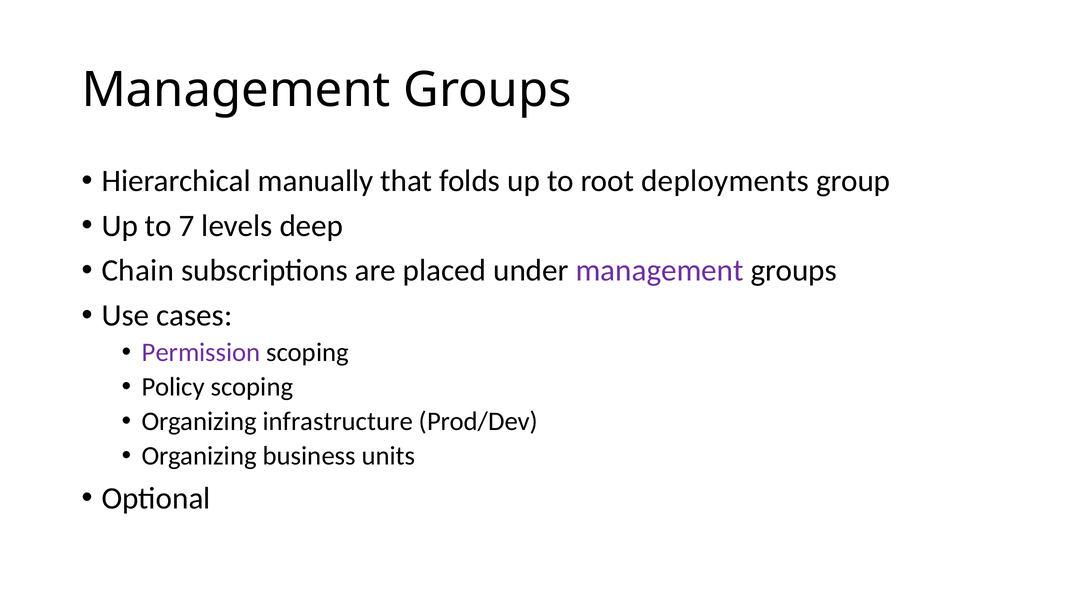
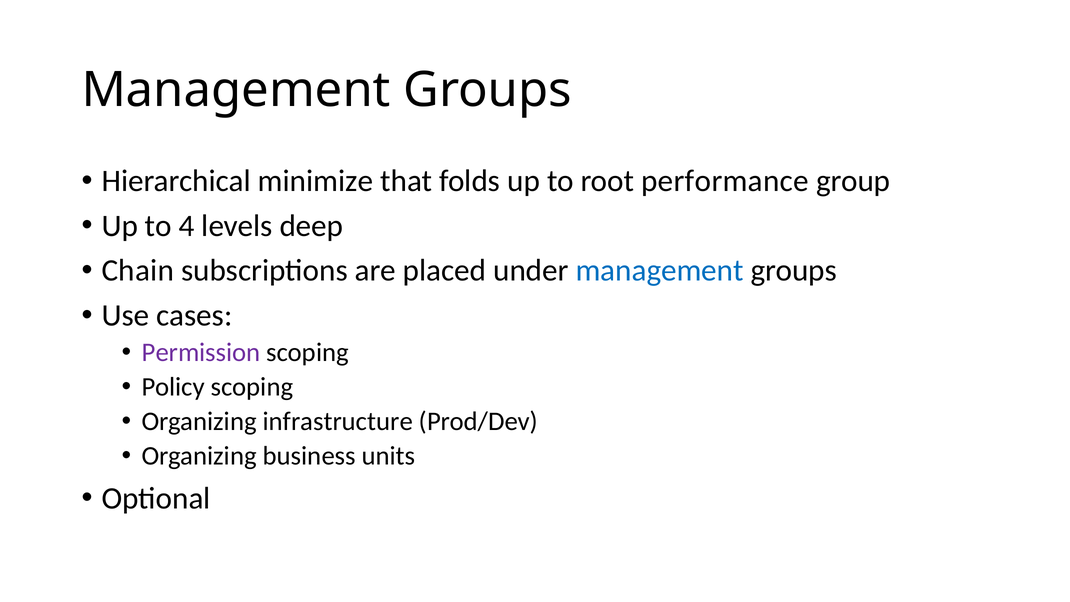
manually: manually -> minimize
deployments: deployments -> performance
7: 7 -> 4
management at (660, 271) colour: purple -> blue
